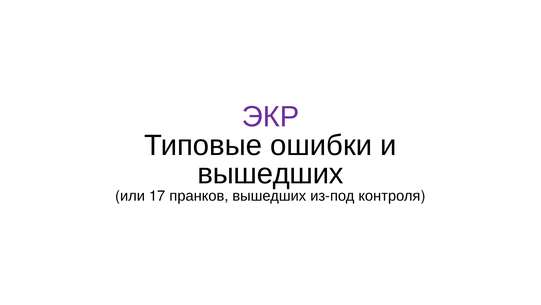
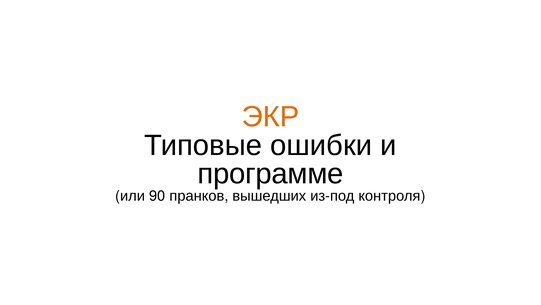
ЭКР colour: purple -> orange
вышедших at (271, 173): вышедших -> программе
17: 17 -> 90
